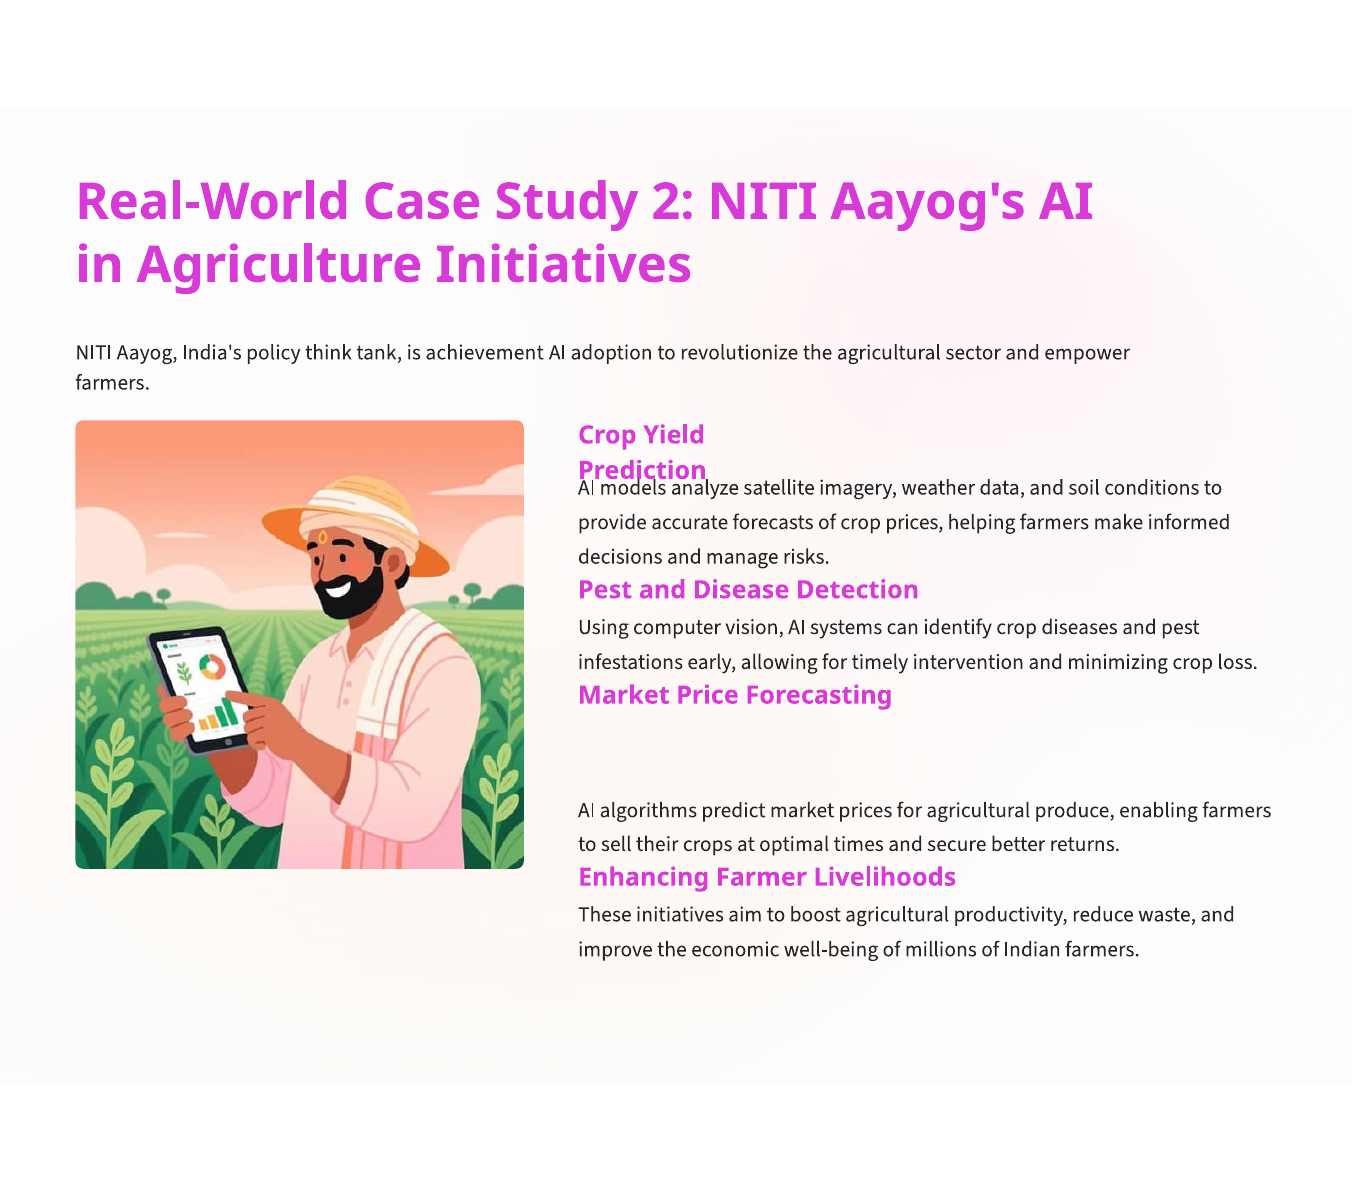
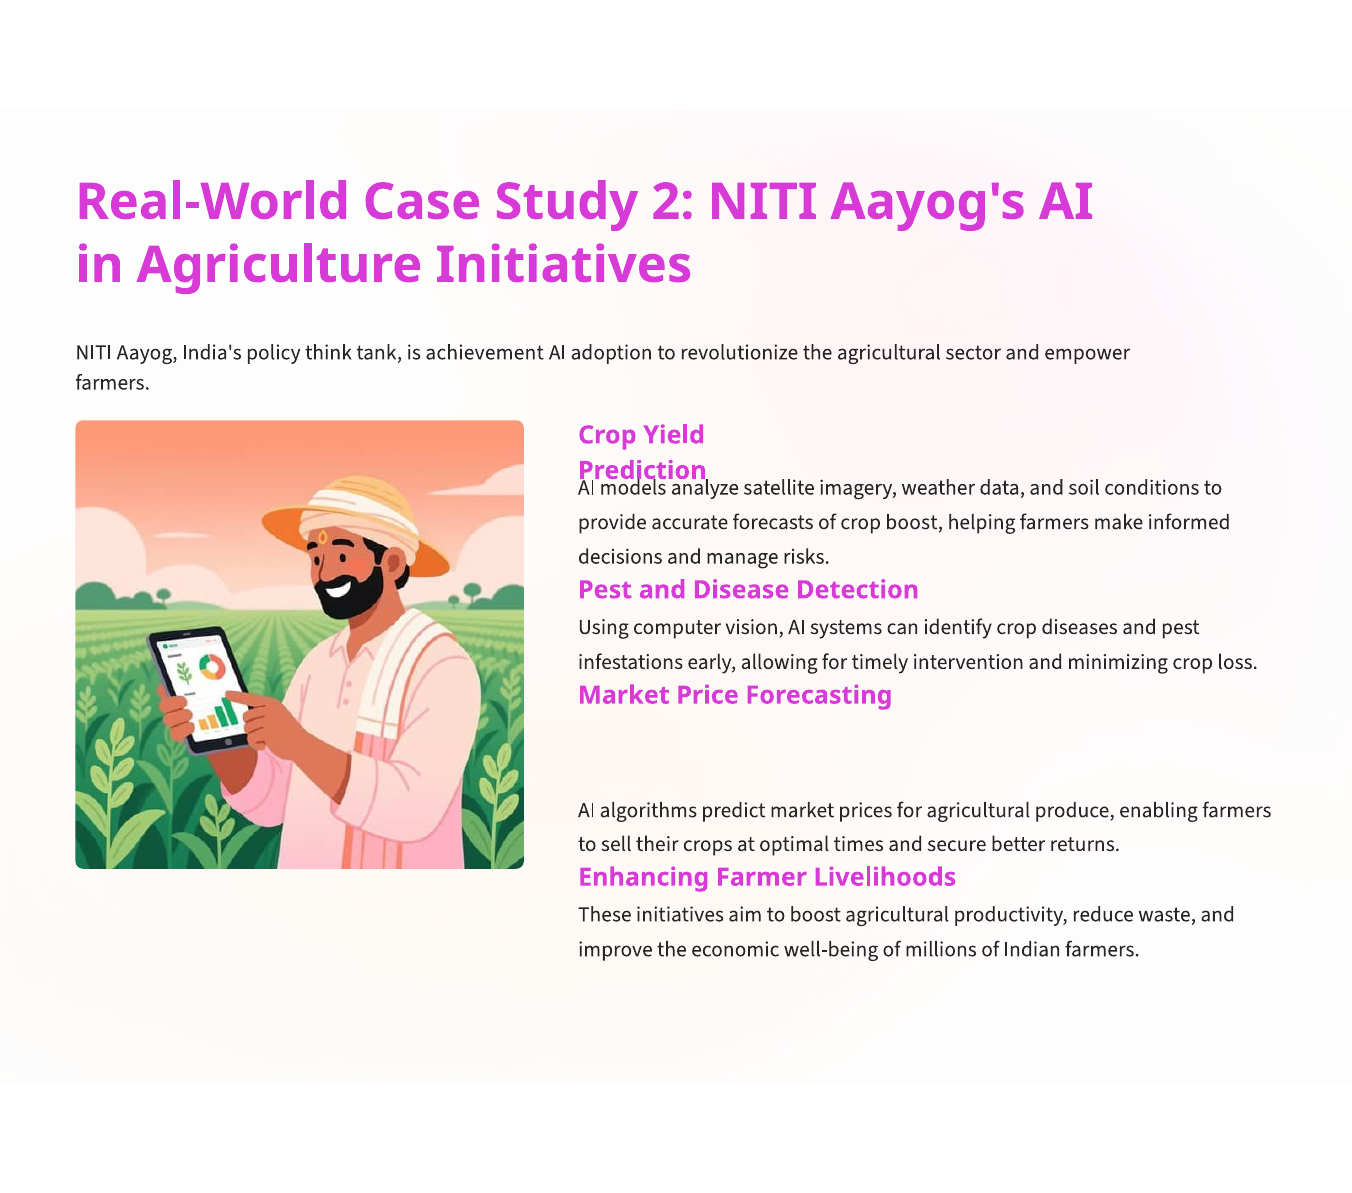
crop prices: prices -> boost
